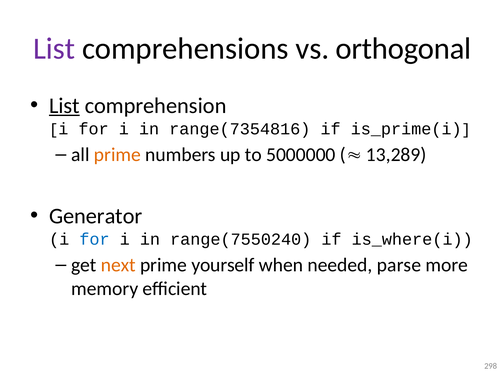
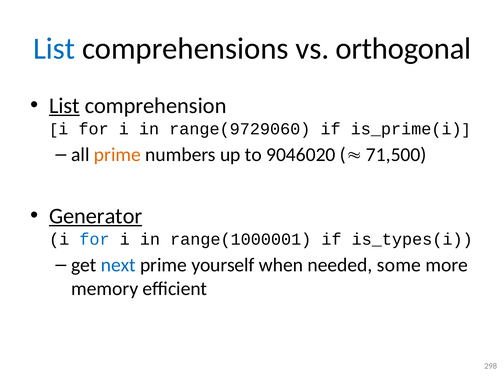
List at (54, 49) colour: purple -> blue
range(7354816: range(7354816 -> range(9729060
5000000: 5000000 -> 9046020
13,289: 13,289 -> 71,500
Generator underline: none -> present
range(7550240: range(7550240 -> range(1000001
is_where(i: is_where(i -> is_types(i
next colour: orange -> blue
parse: parse -> some
